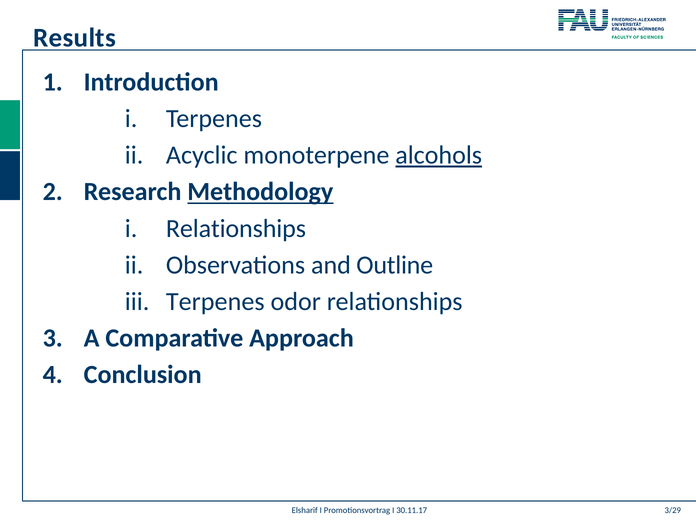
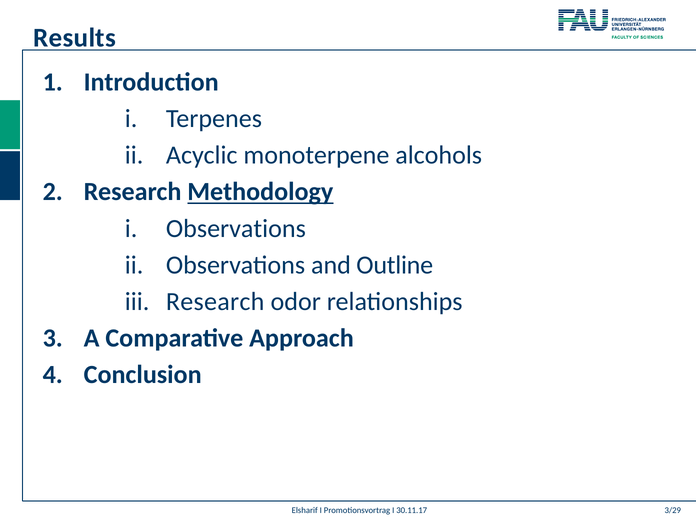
alcohols underline: present -> none
i Relationships: Relationships -> Observations
Terpenes at (215, 302): Terpenes -> Research
